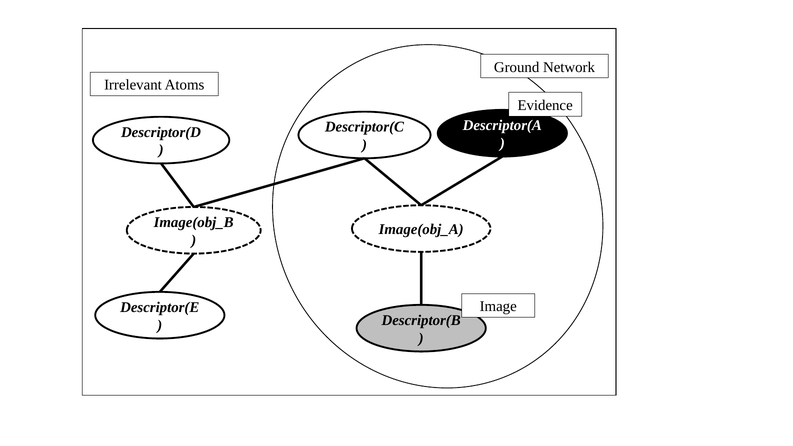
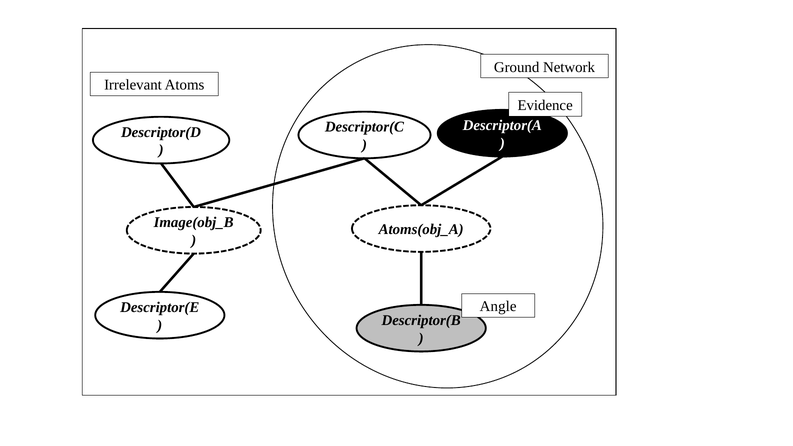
Image(obj_A: Image(obj_A -> Atoms(obj_A
Image: Image -> Angle
